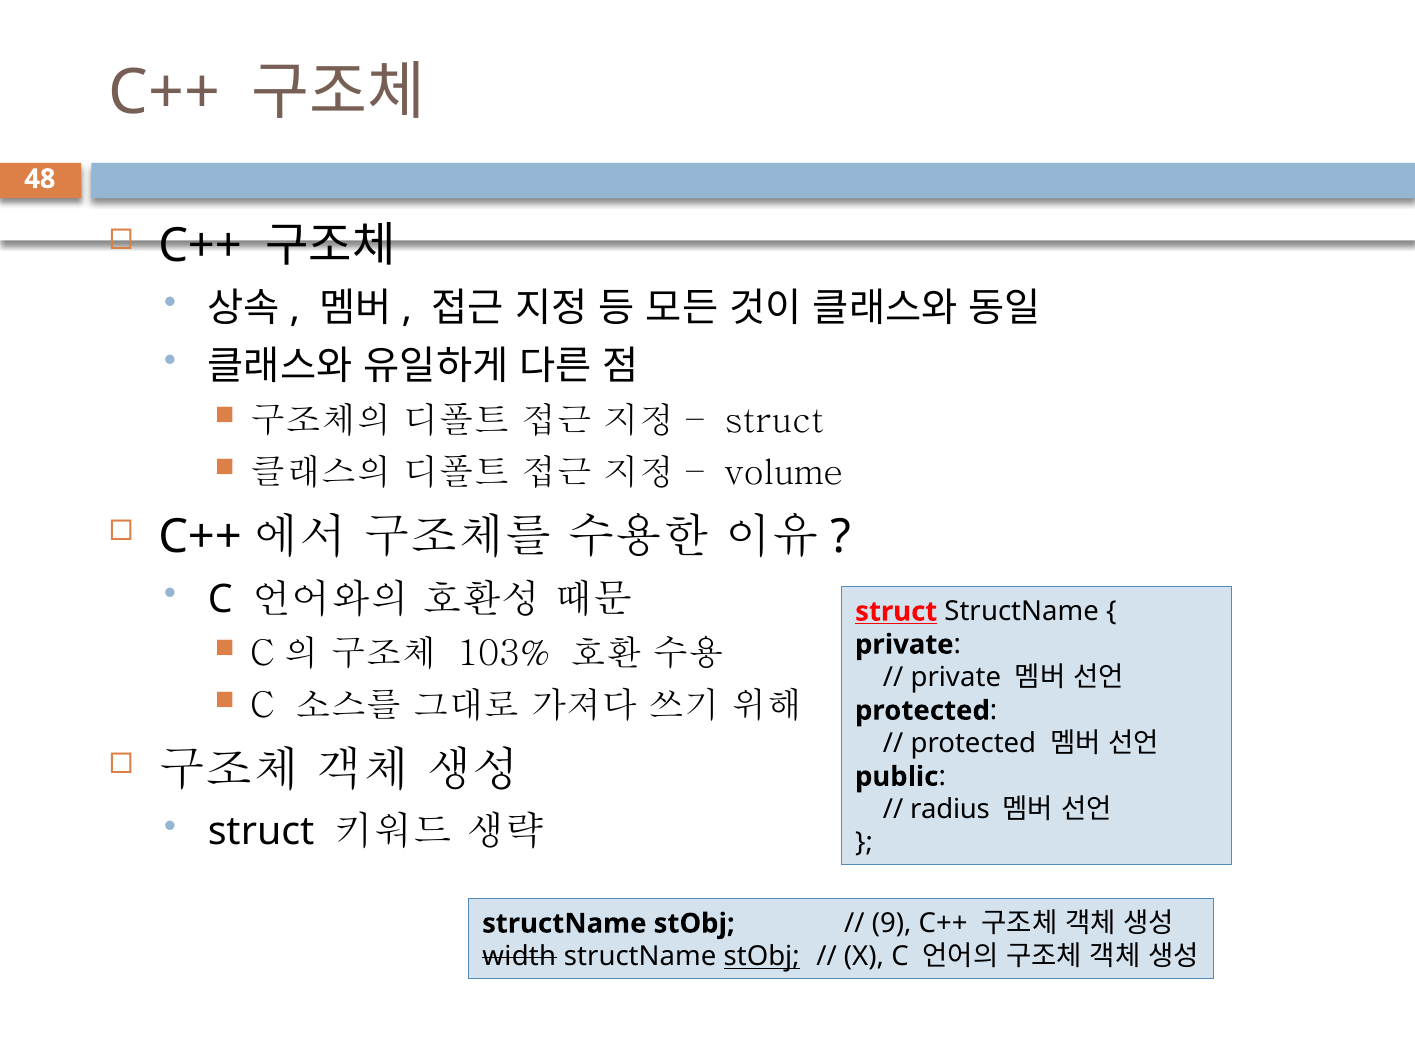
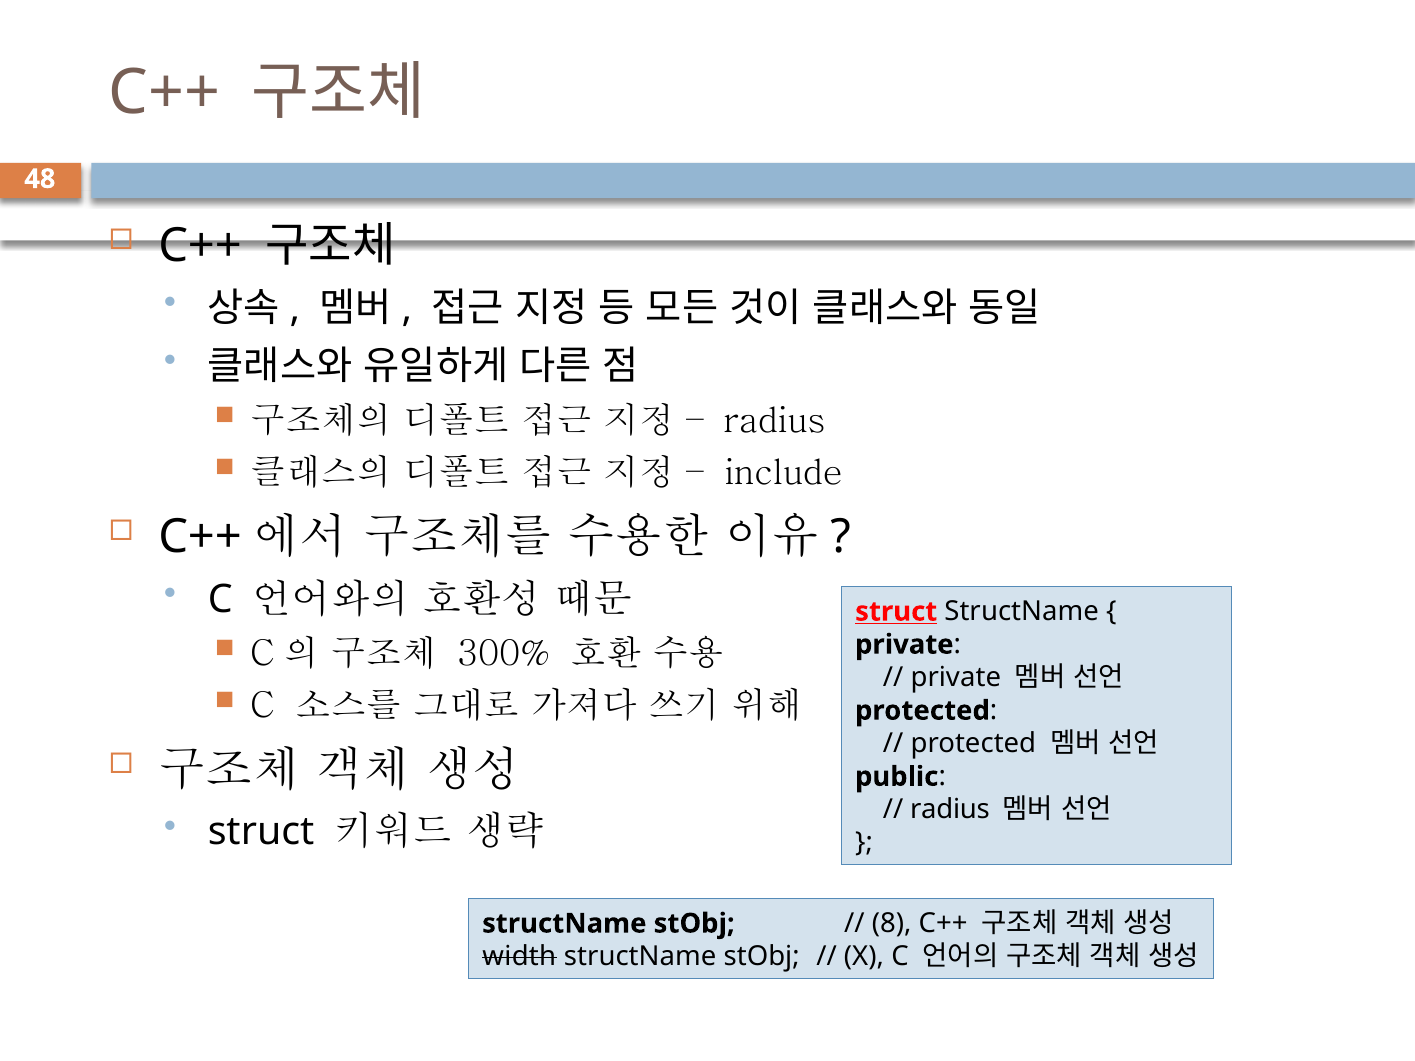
struct at (774, 421): struct -> radius
volume: volume -> include
103%: 103% -> 300%
9: 9 -> 8
stObj at (762, 957) underline: present -> none
